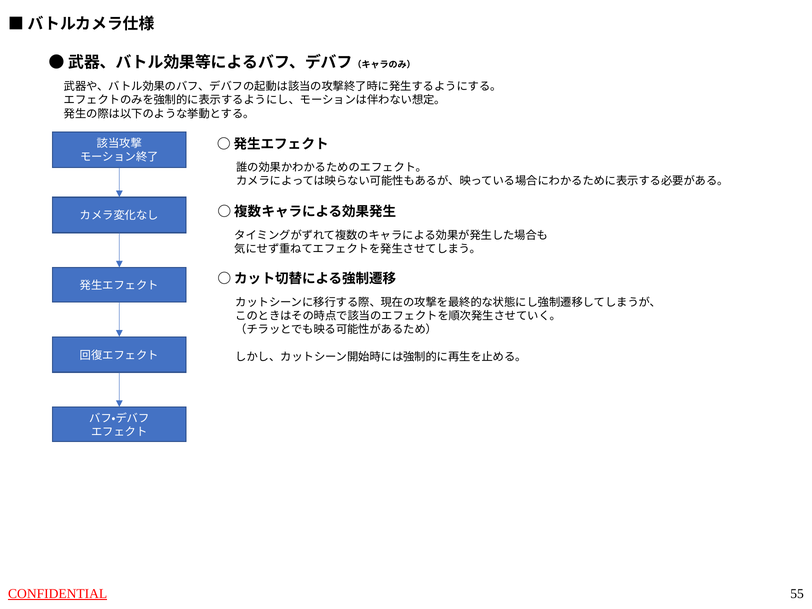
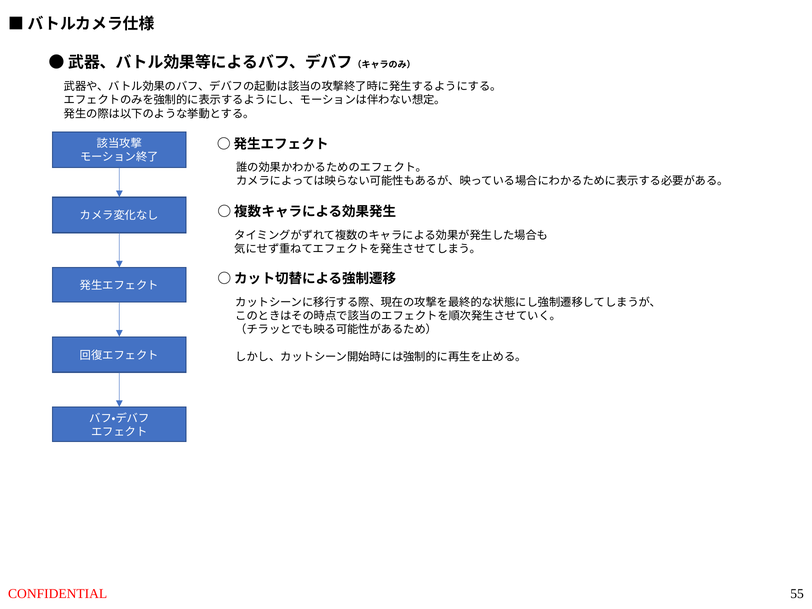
CONFIDENTIAL underline: present -> none
